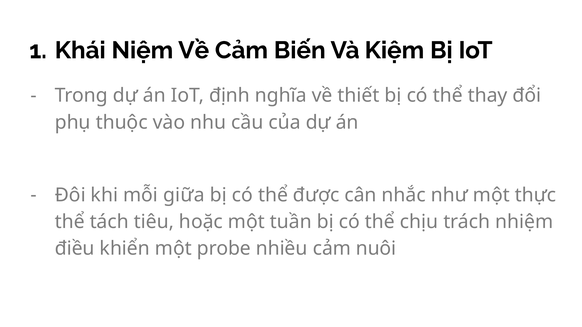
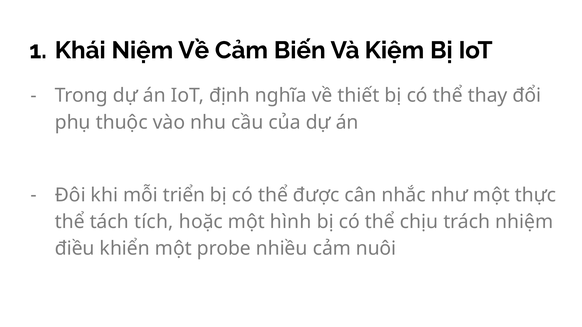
giữa: giữa -> triển
tiêu: tiêu -> tích
tuần: tuần -> hình
